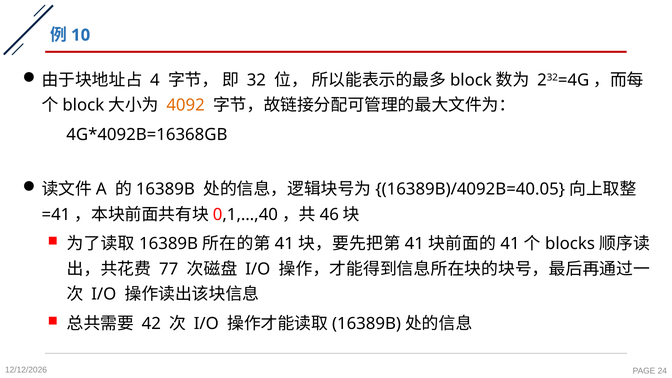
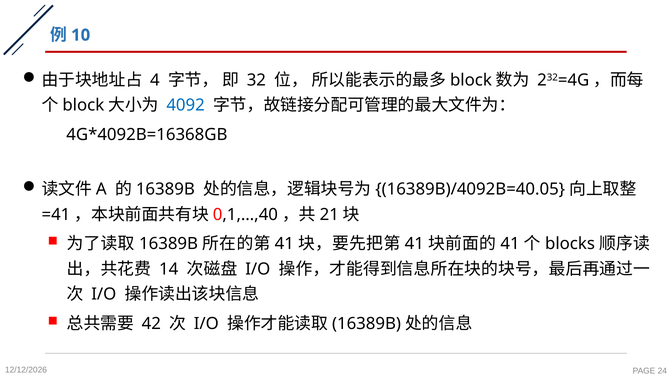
4092 colour: orange -> blue
46: 46 -> 21
77: 77 -> 14
